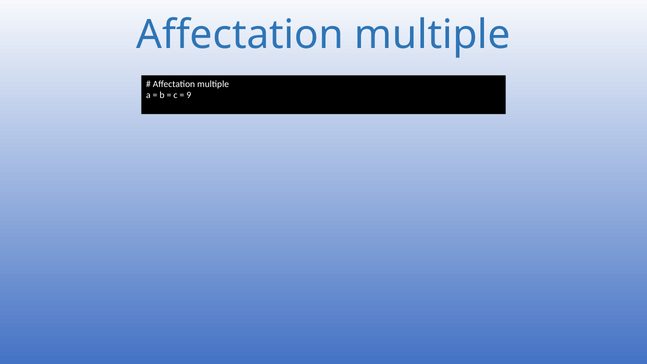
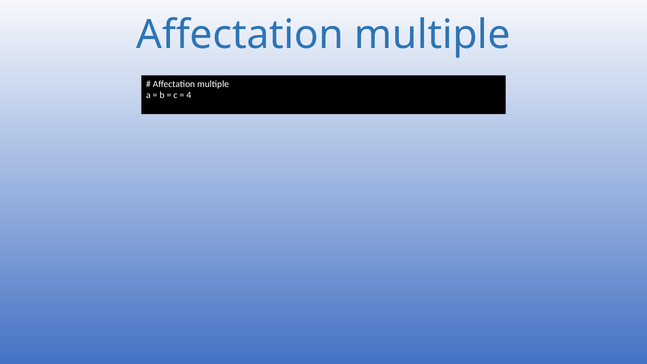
9: 9 -> 4
